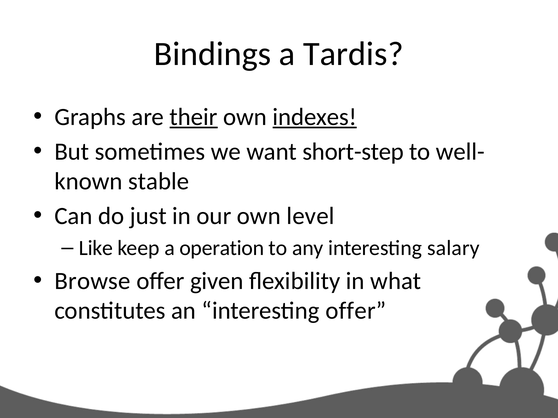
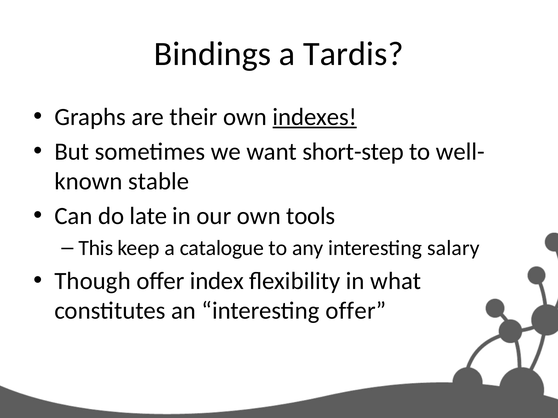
their underline: present -> none
just: just -> late
level: level -> tools
Like: Like -> This
operation: operation -> catalogue
Browse: Browse -> Though
given: given -> index
